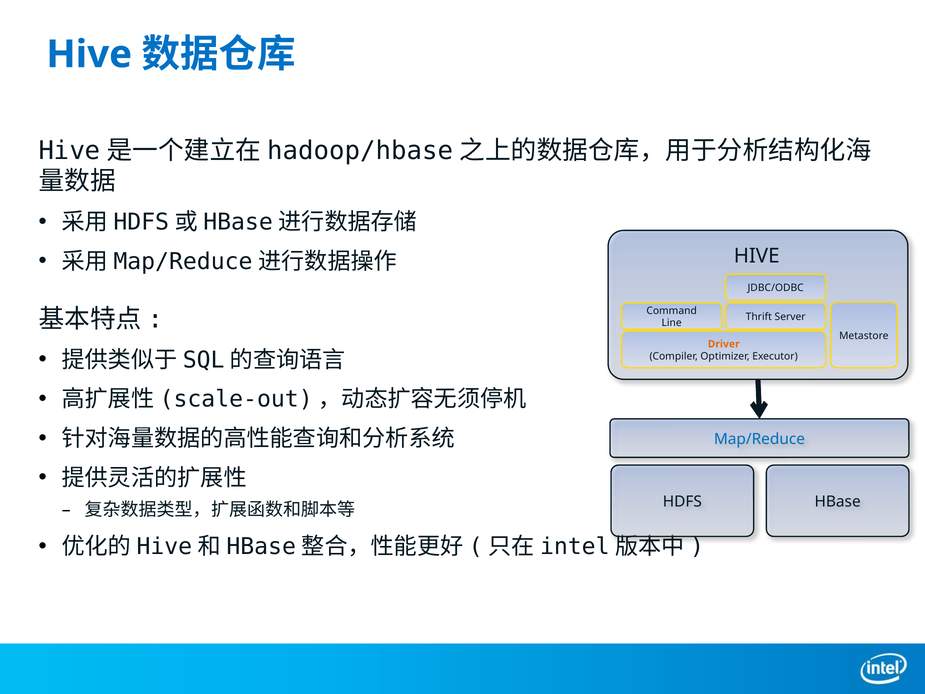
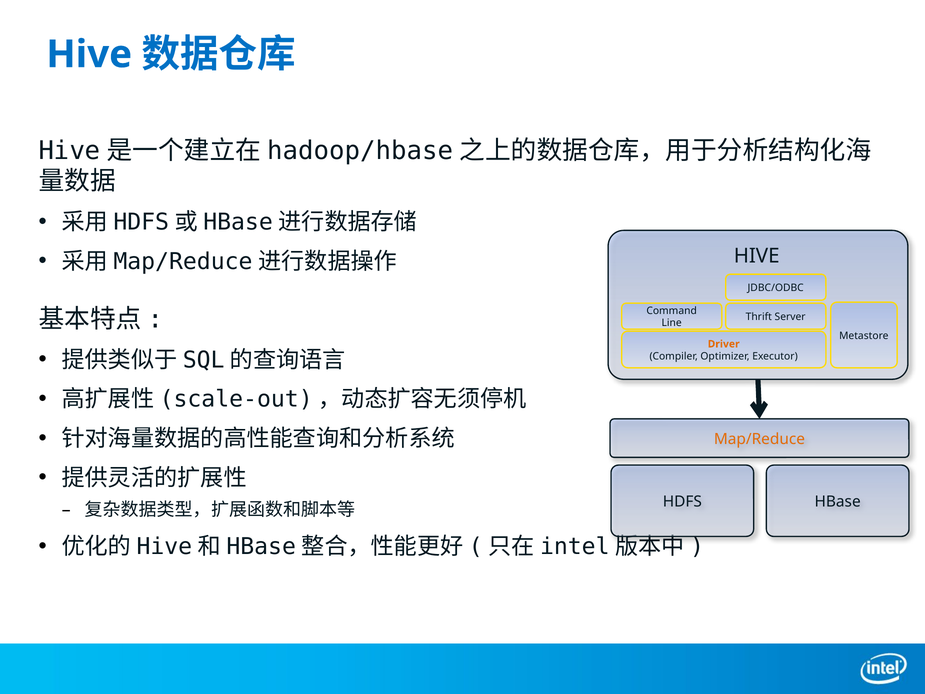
Map/Reduce colour: blue -> orange
